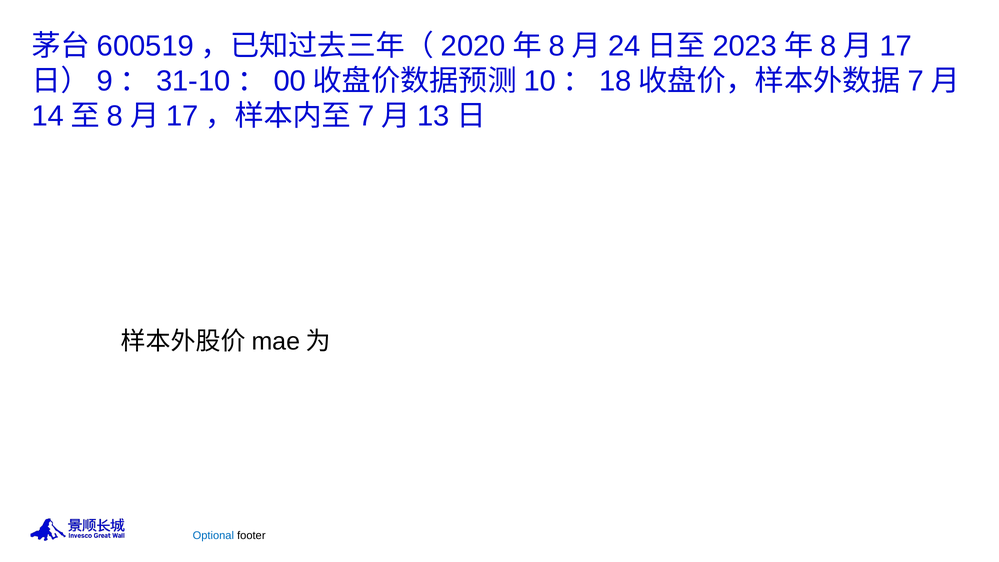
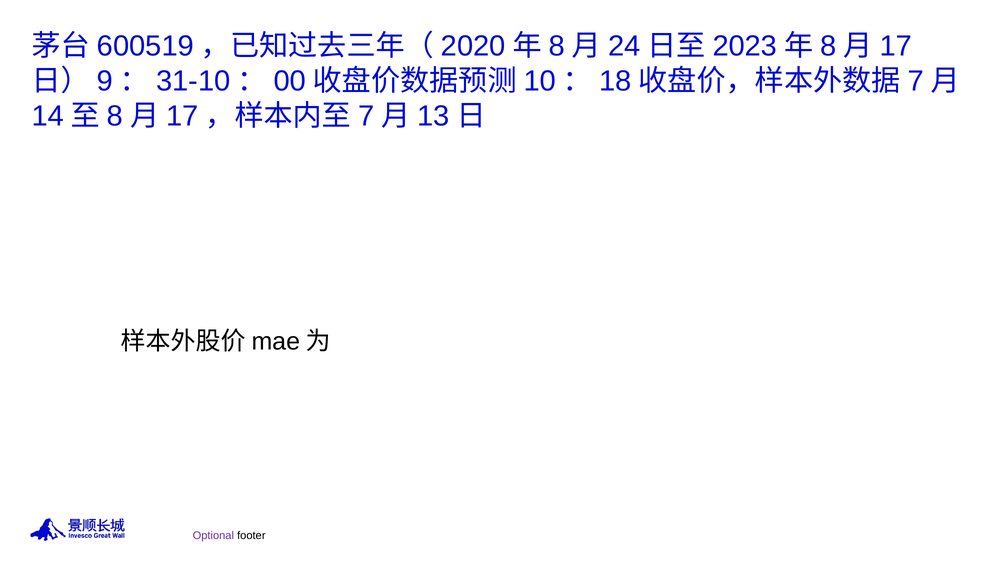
Optional colour: blue -> purple
